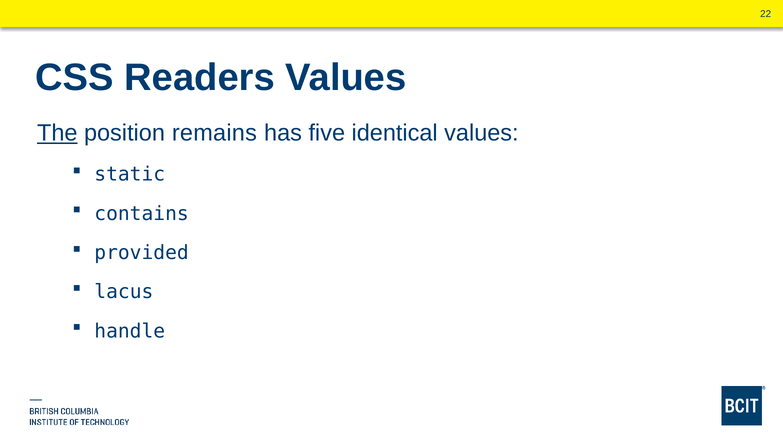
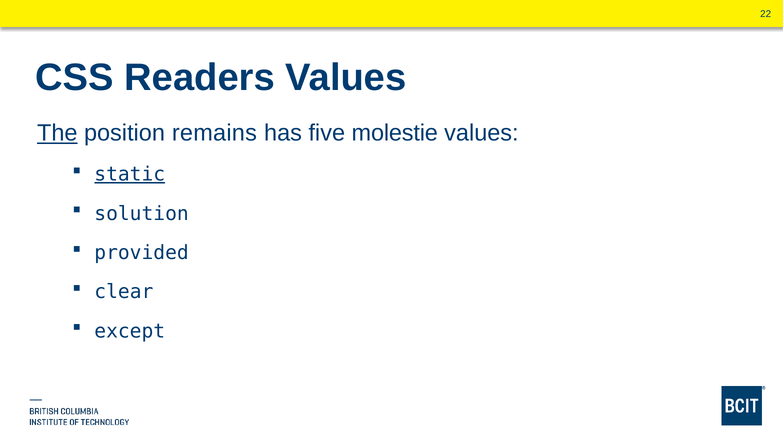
identical: identical -> molestie
static underline: none -> present
contains: contains -> solution
lacus: lacus -> clear
handle: handle -> except
